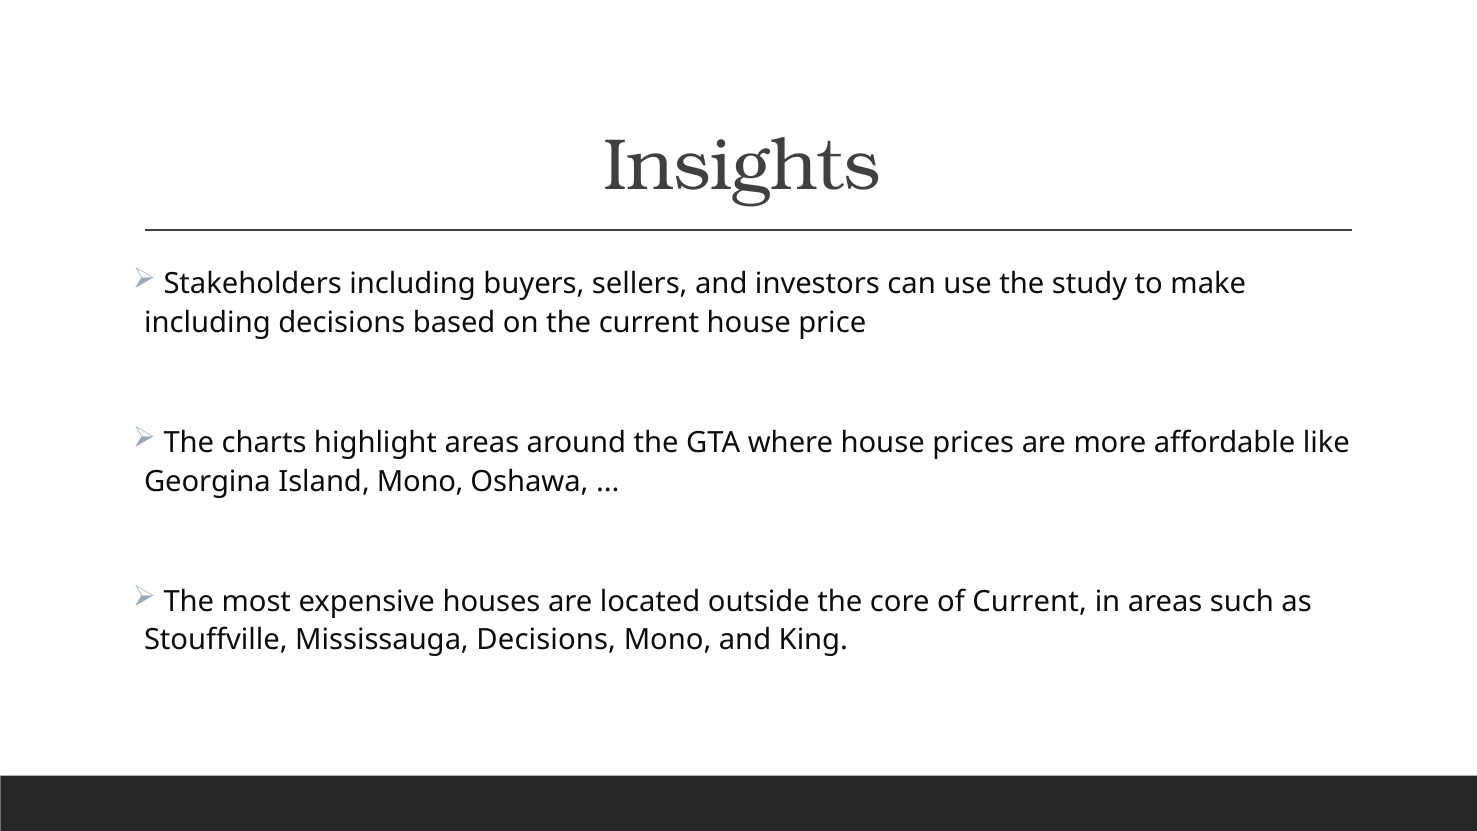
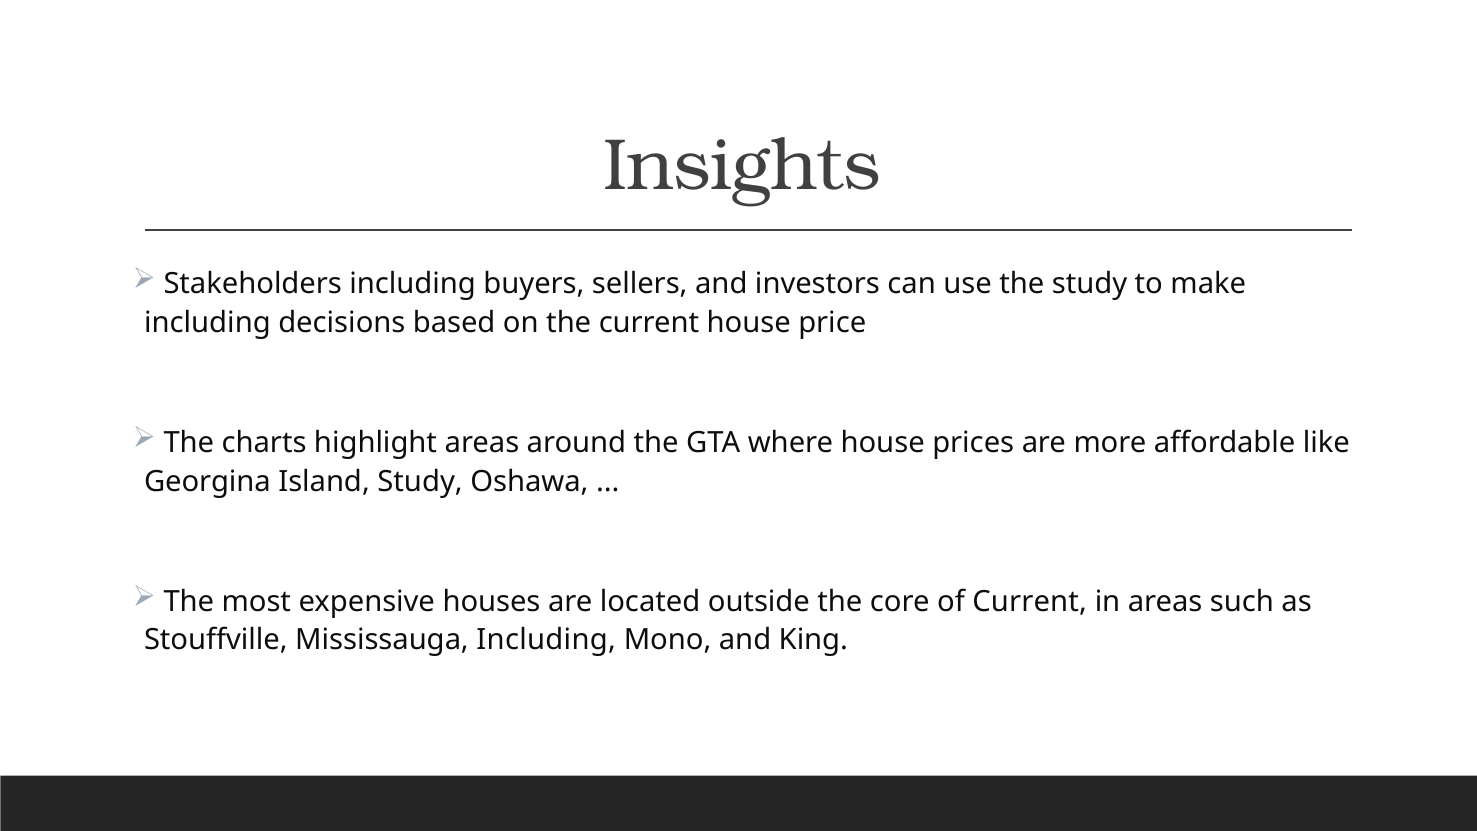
Island Mono: Mono -> Study
Mississauga Decisions: Decisions -> Including
